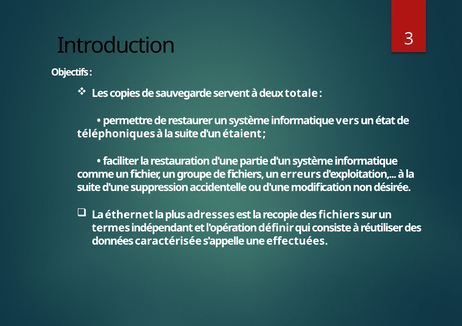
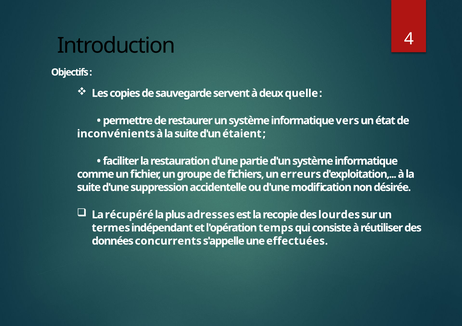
3: 3 -> 4
totale: totale -> quelle
téléphoniques: téléphoniques -> inconvénients
éthernet: éthernet -> récupéré
des fichiers: fichiers -> lourdes
définir: définir -> temps
caractérisée: caractérisée -> concurrents
